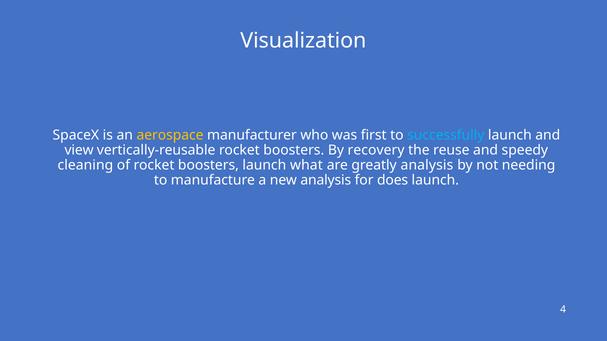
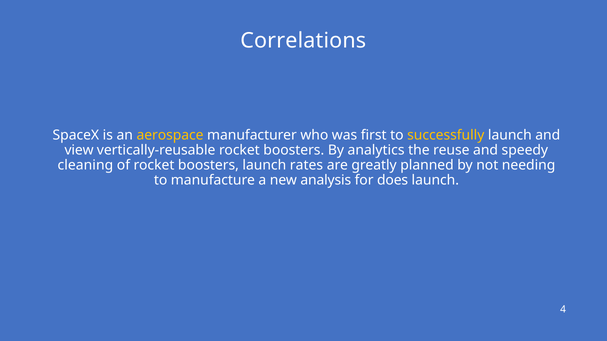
Visualization: Visualization -> Correlations
successfully colour: light blue -> yellow
recovery: recovery -> analytics
what: what -> rates
greatly analysis: analysis -> planned
